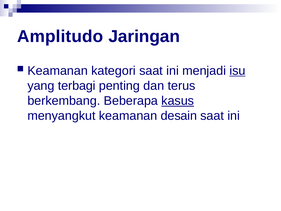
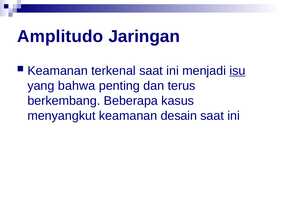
kategori: kategori -> terkenal
terbagi: terbagi -> bahwa
kasus underline: present -> none
